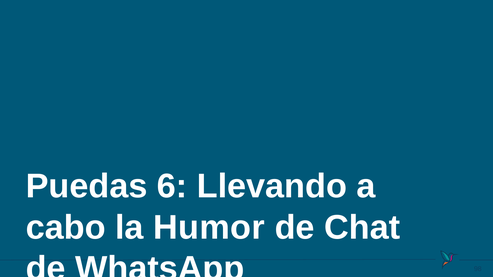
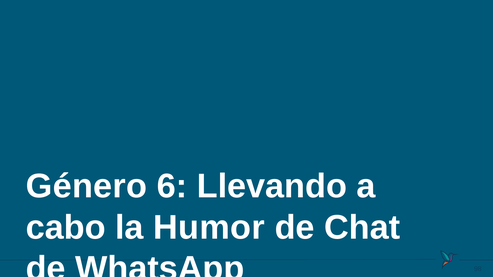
Puedas: Puedas -> Género
